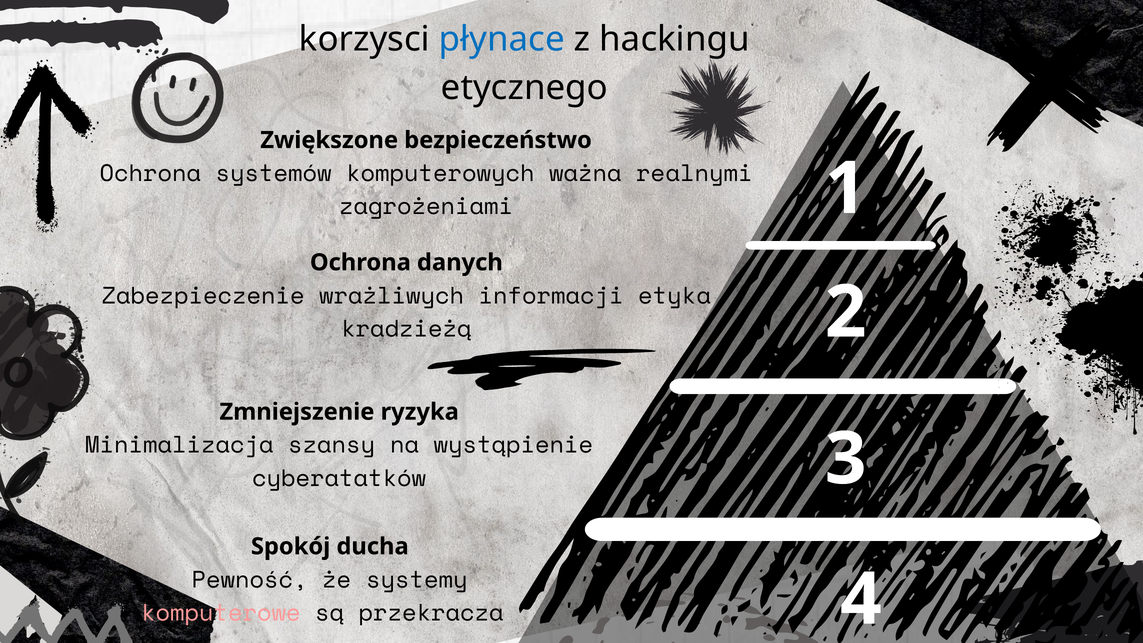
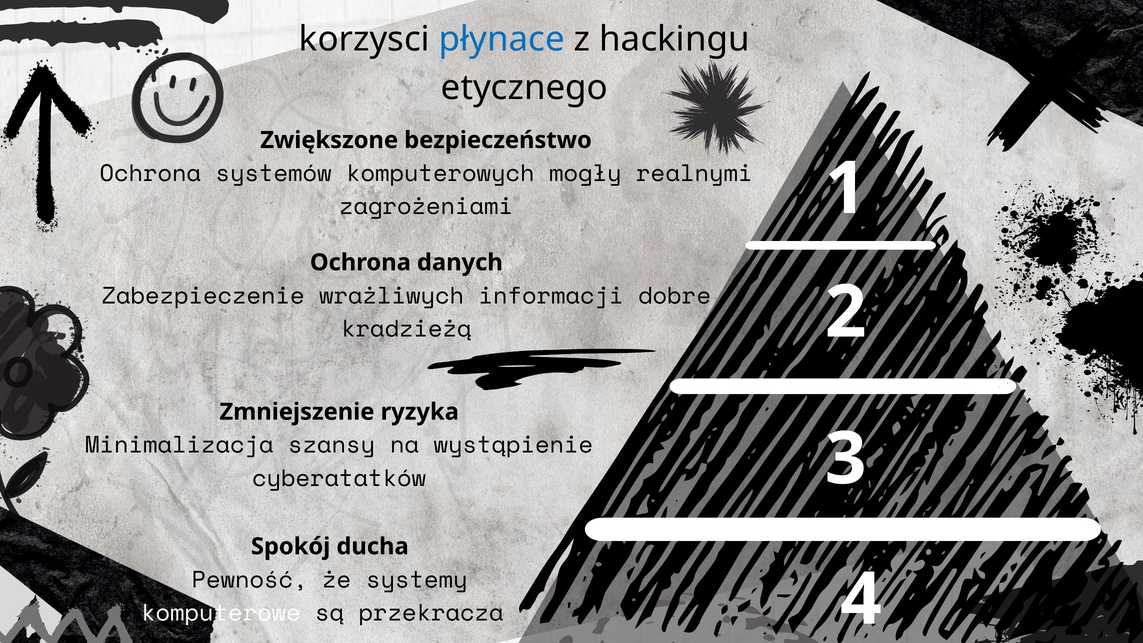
ważna: ważna -> mogły
etyka: etyka -> dobre
komputerowe colour: pink -> white
